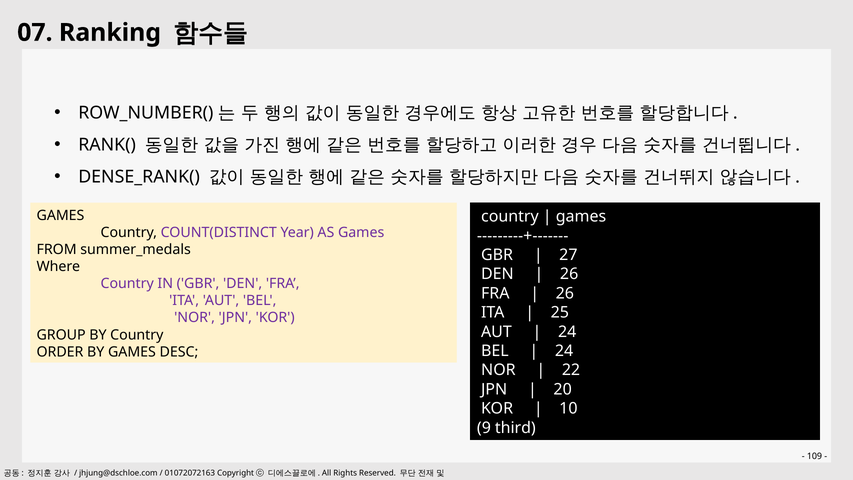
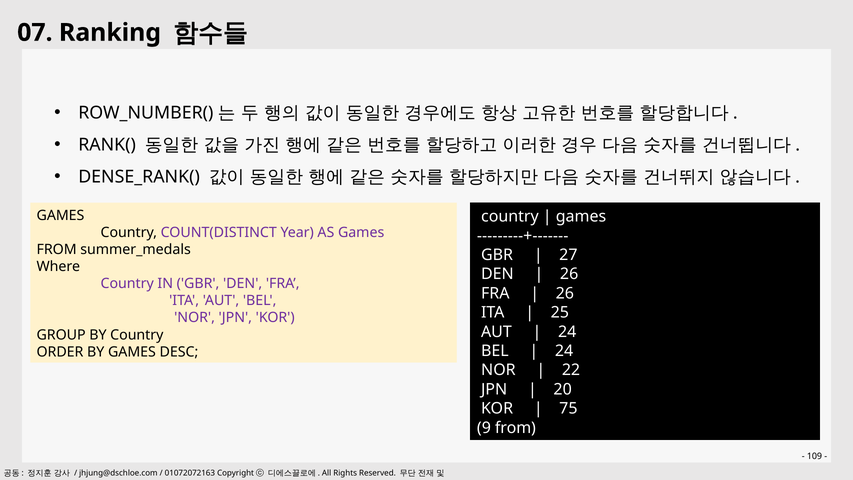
10: 10 -> 75
9 third: third -> from
